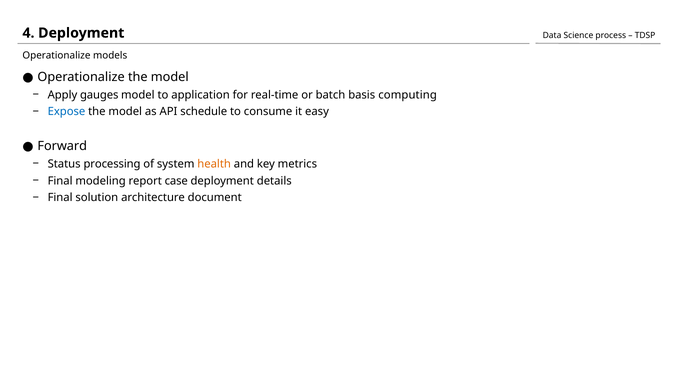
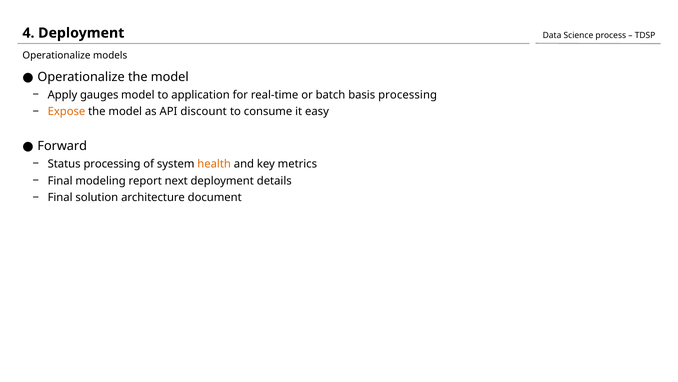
basis computing: computing -> processing
Expose colour: blue -> orange
schedule: schedule -> discount
case: case -> next
